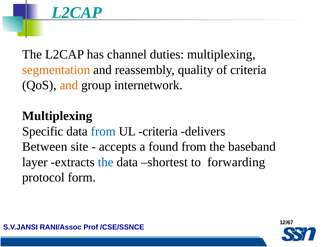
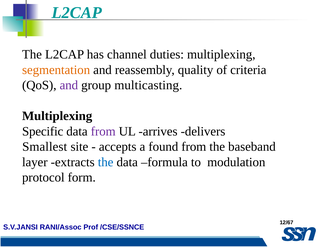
and at (69, 85) colour: orange -> purple
internetwork: internetwork -> multicasting
from at (103, 131) colour: blue -> purple
UL criteria: criteria -> arrives
Between: Between -> Smallest
shortest: shortest -> formula
forwarding: forwarding -> modulation
